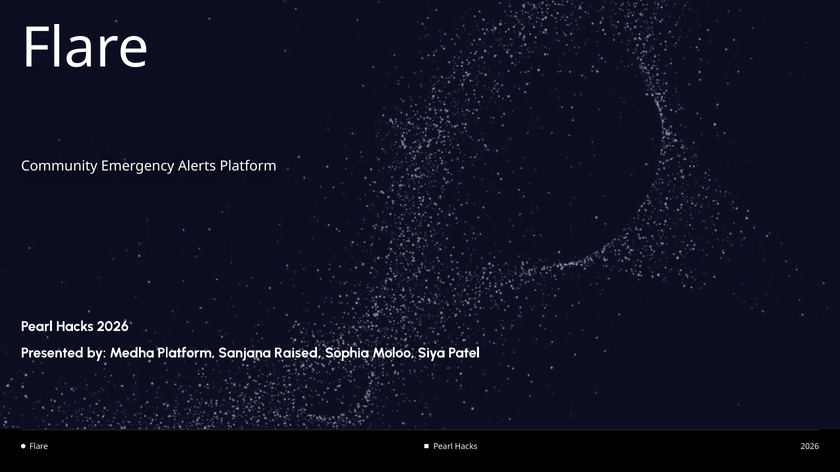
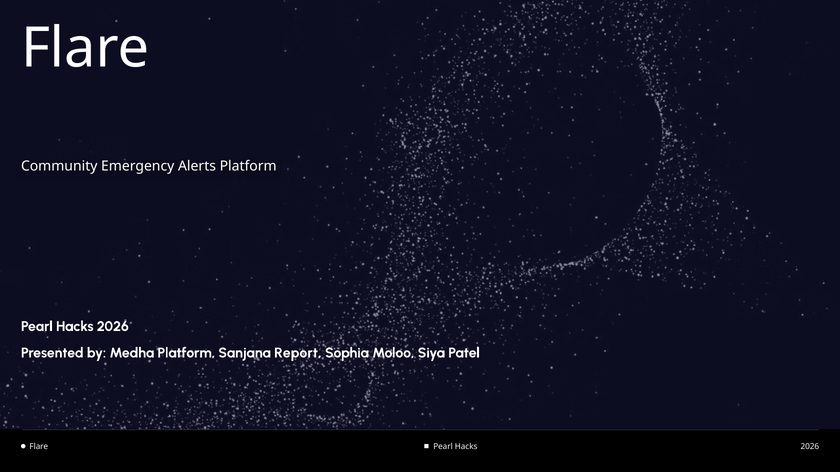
Raised: Raised -> Report
